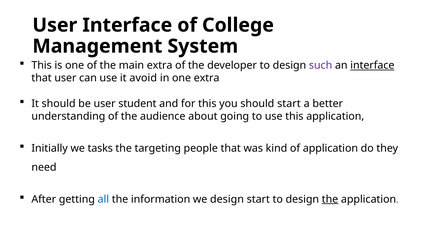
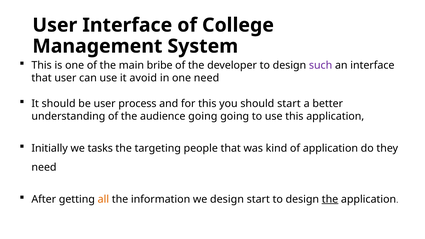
main extra: extra -> bribe
interface at (372, 65) underline: present -> none
one extra: extra -> need
student: student -> process
audience about: about -> going
all colour: blue -> orange
